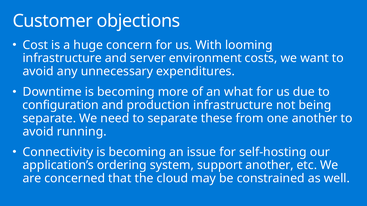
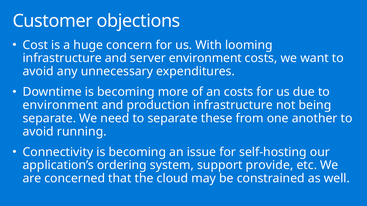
an what: what -> costs
configuration at (61, 105): configuration -> environment
support another: another -> provide
